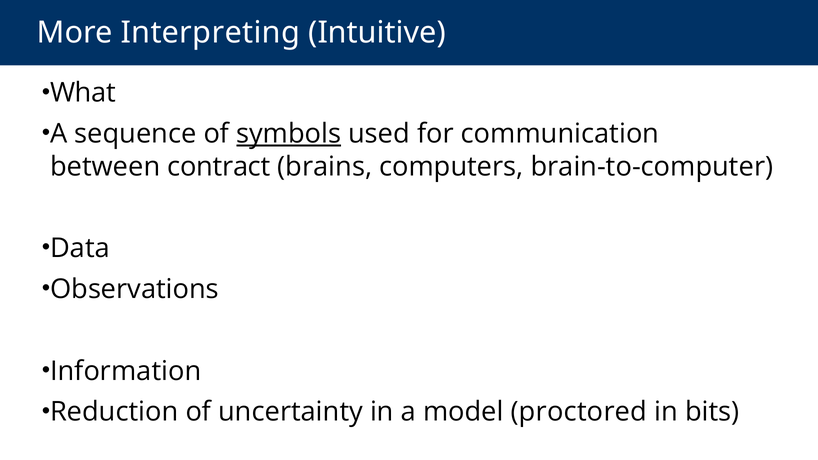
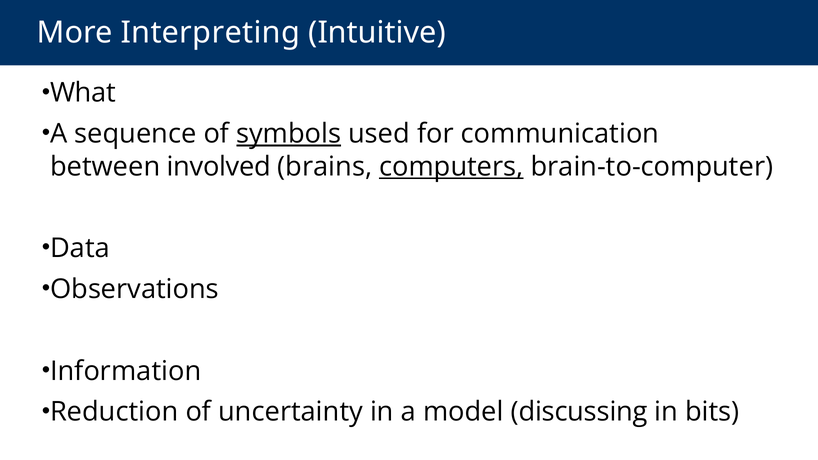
contract: contract -> involved
computers underline: none -> present
proctored: proctored -> discussing
